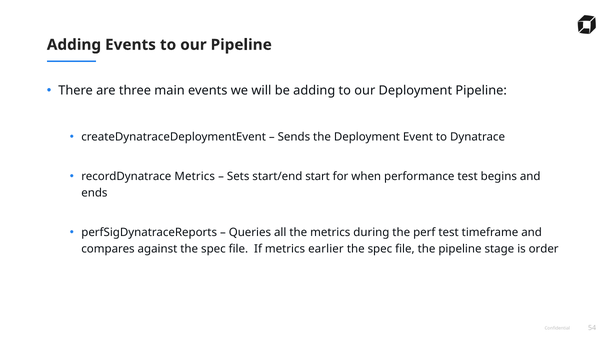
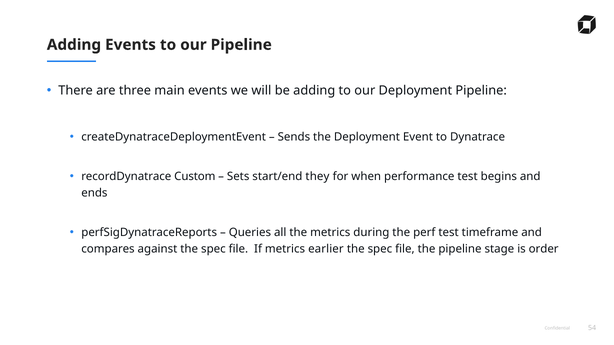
recordDynatrace Metrics: Metrics -> Custom
start: start -> they
